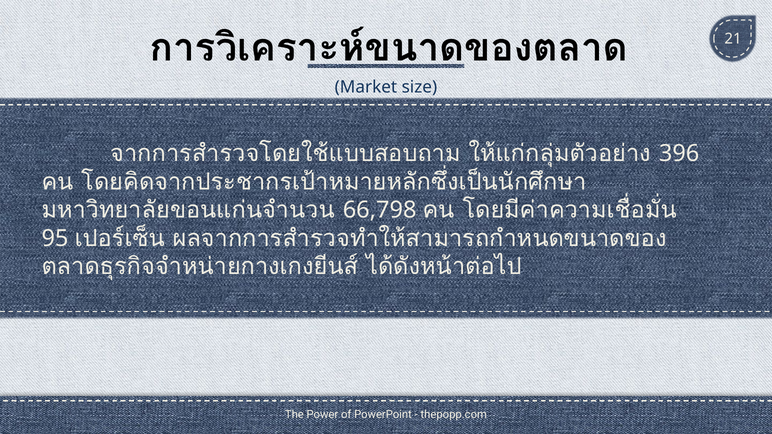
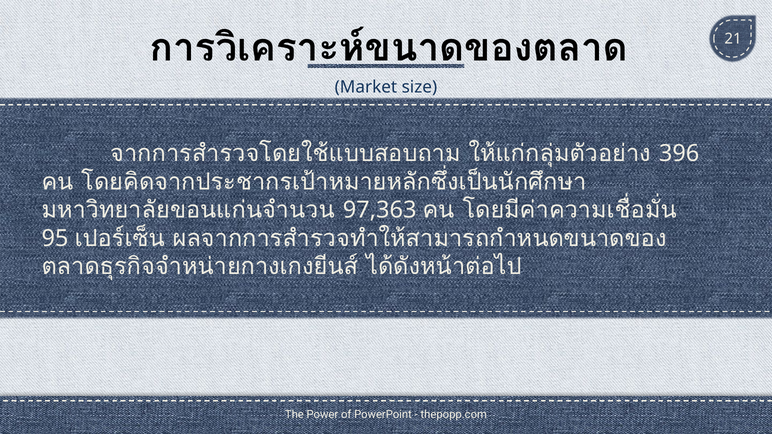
66,798: 66,798 -> 97,363
